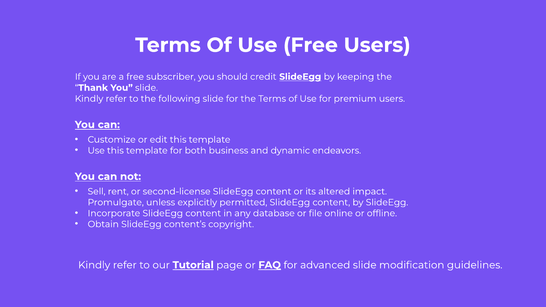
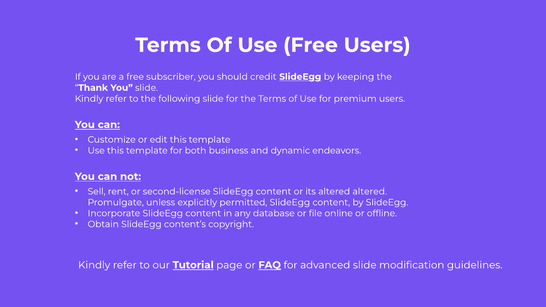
altered impact: impact -> altered
